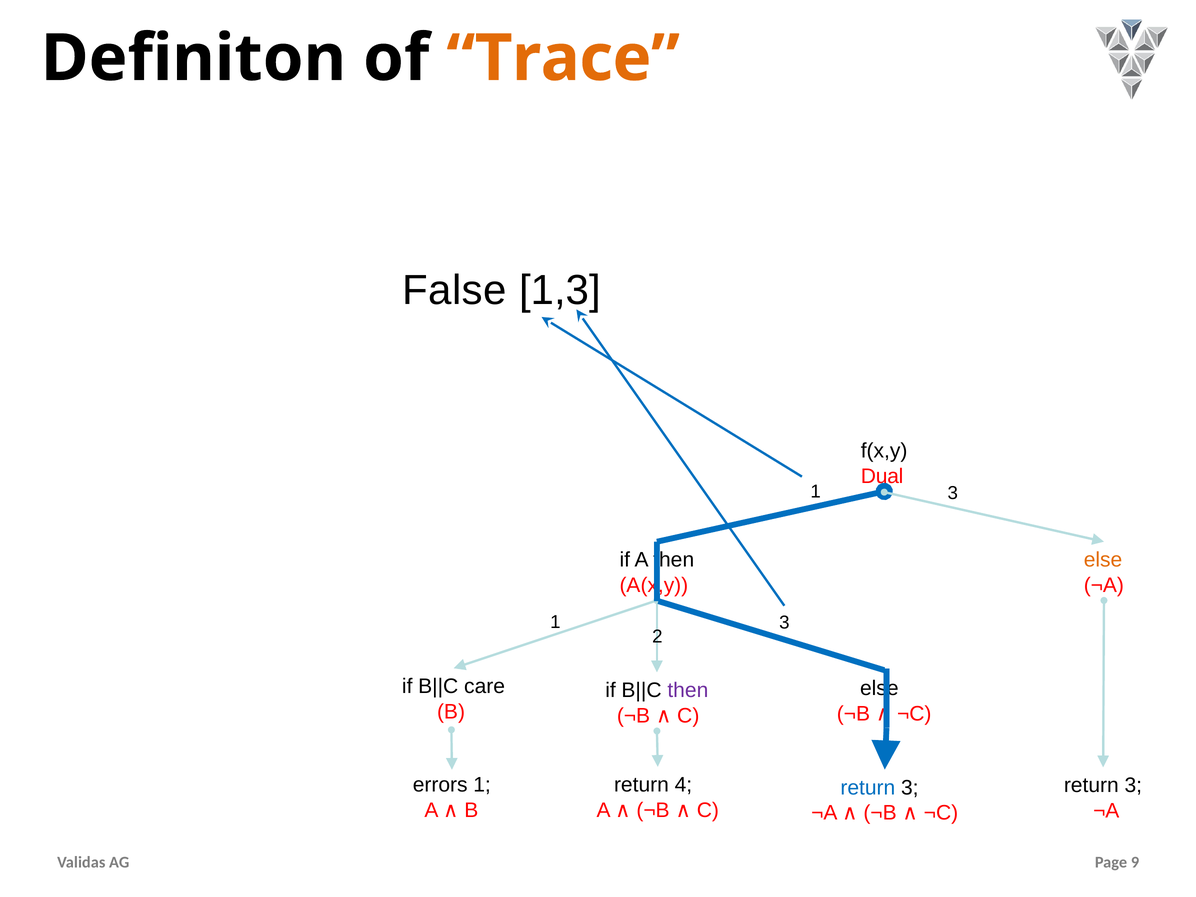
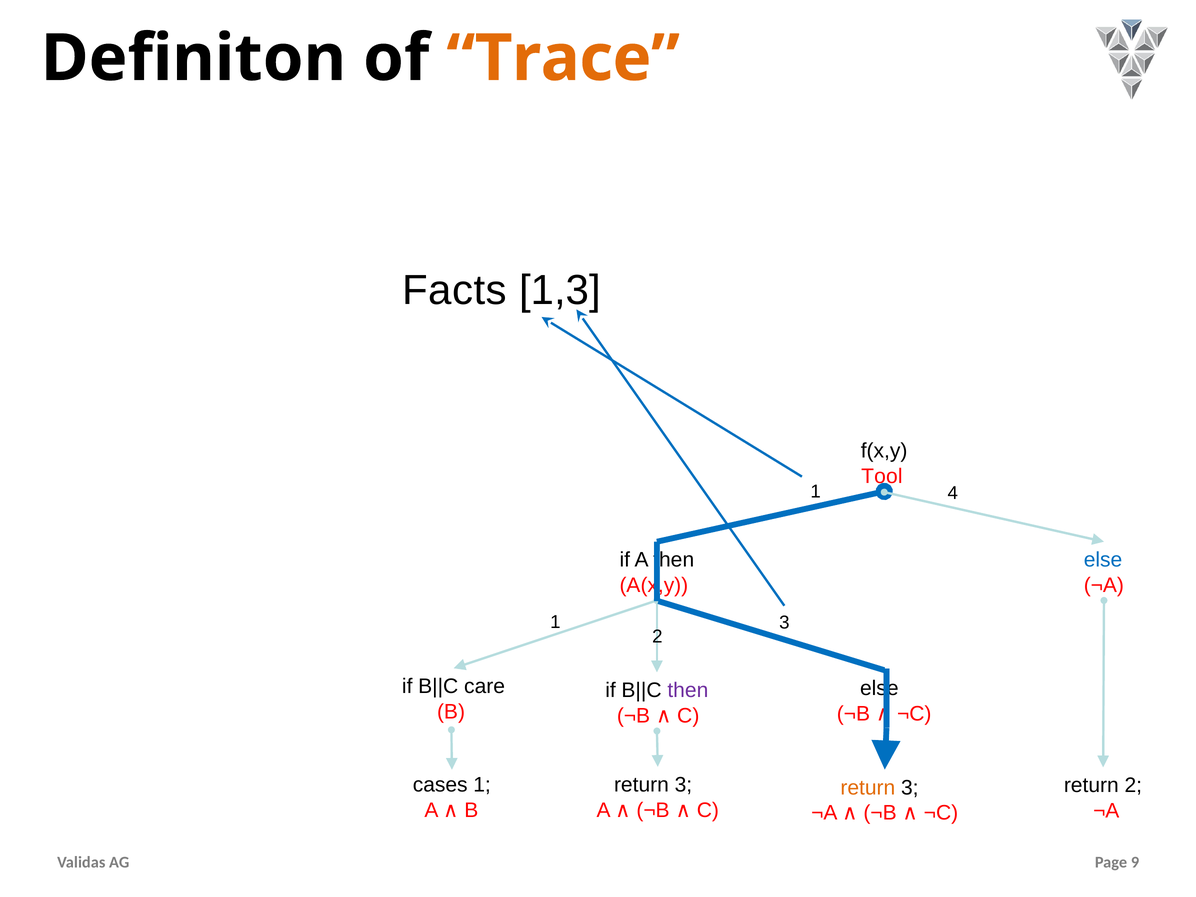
False: False -> Facts
Dual: Dual -> Tool
1 3: 3 -> 4
else at (1103, 560) colour: orange -> blue
errors: errors -> cases
4 at (683, 785): 4 -> 3
3 at (1133, 786): 3 -> 2
return at (868, 788) colour: blue -> orange
